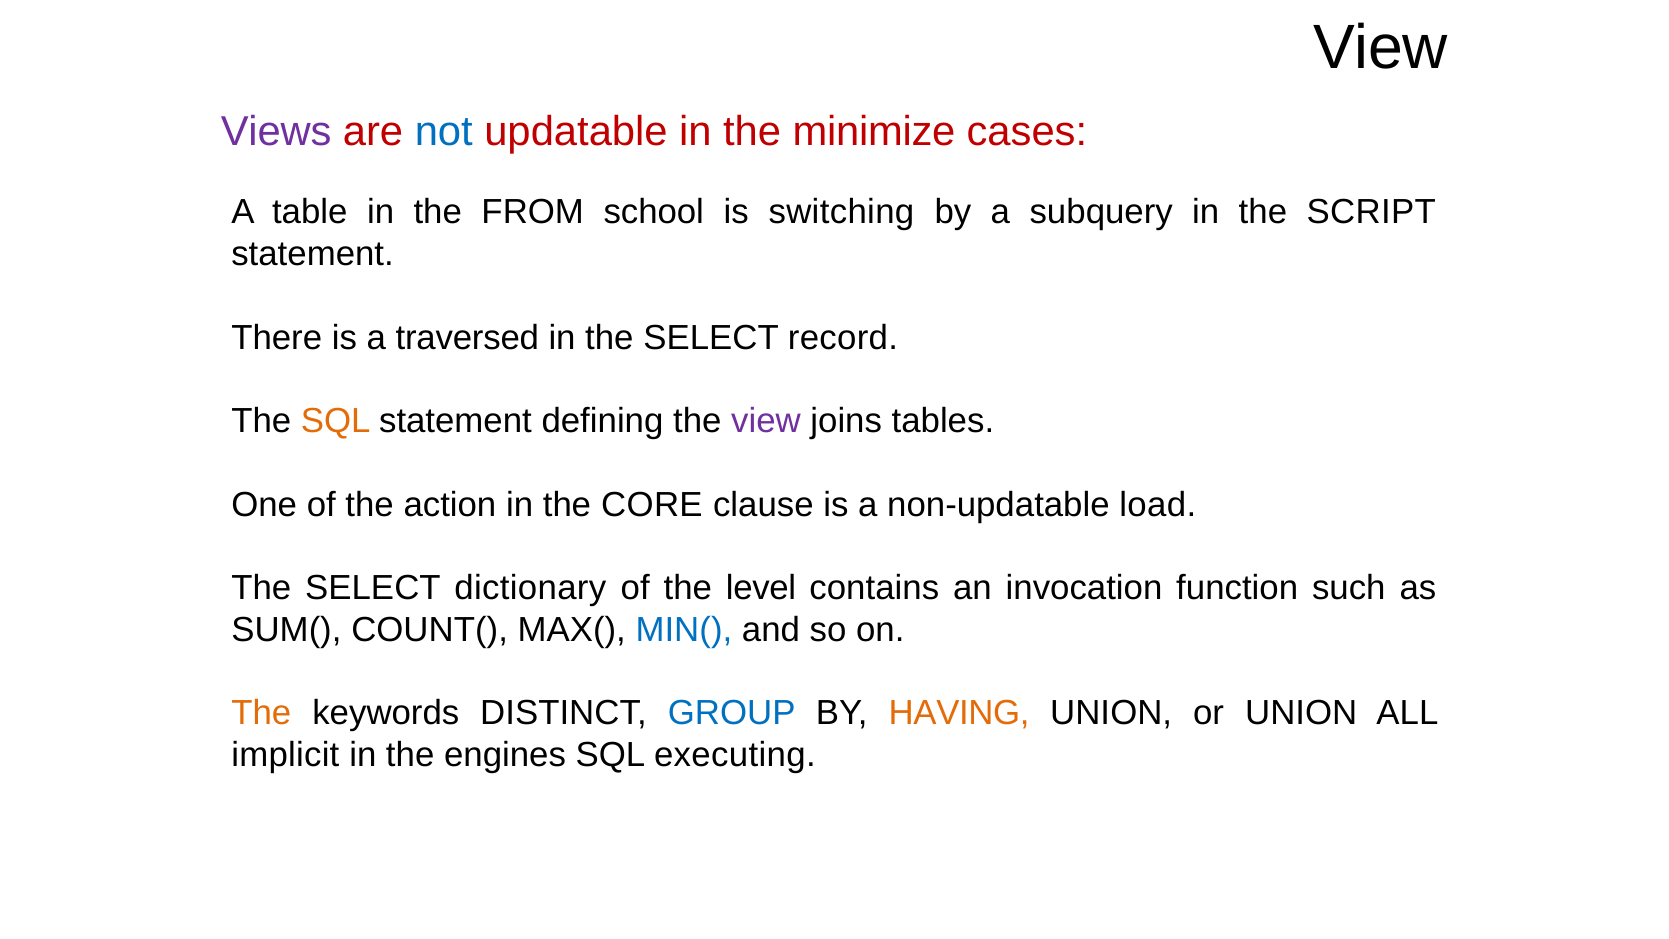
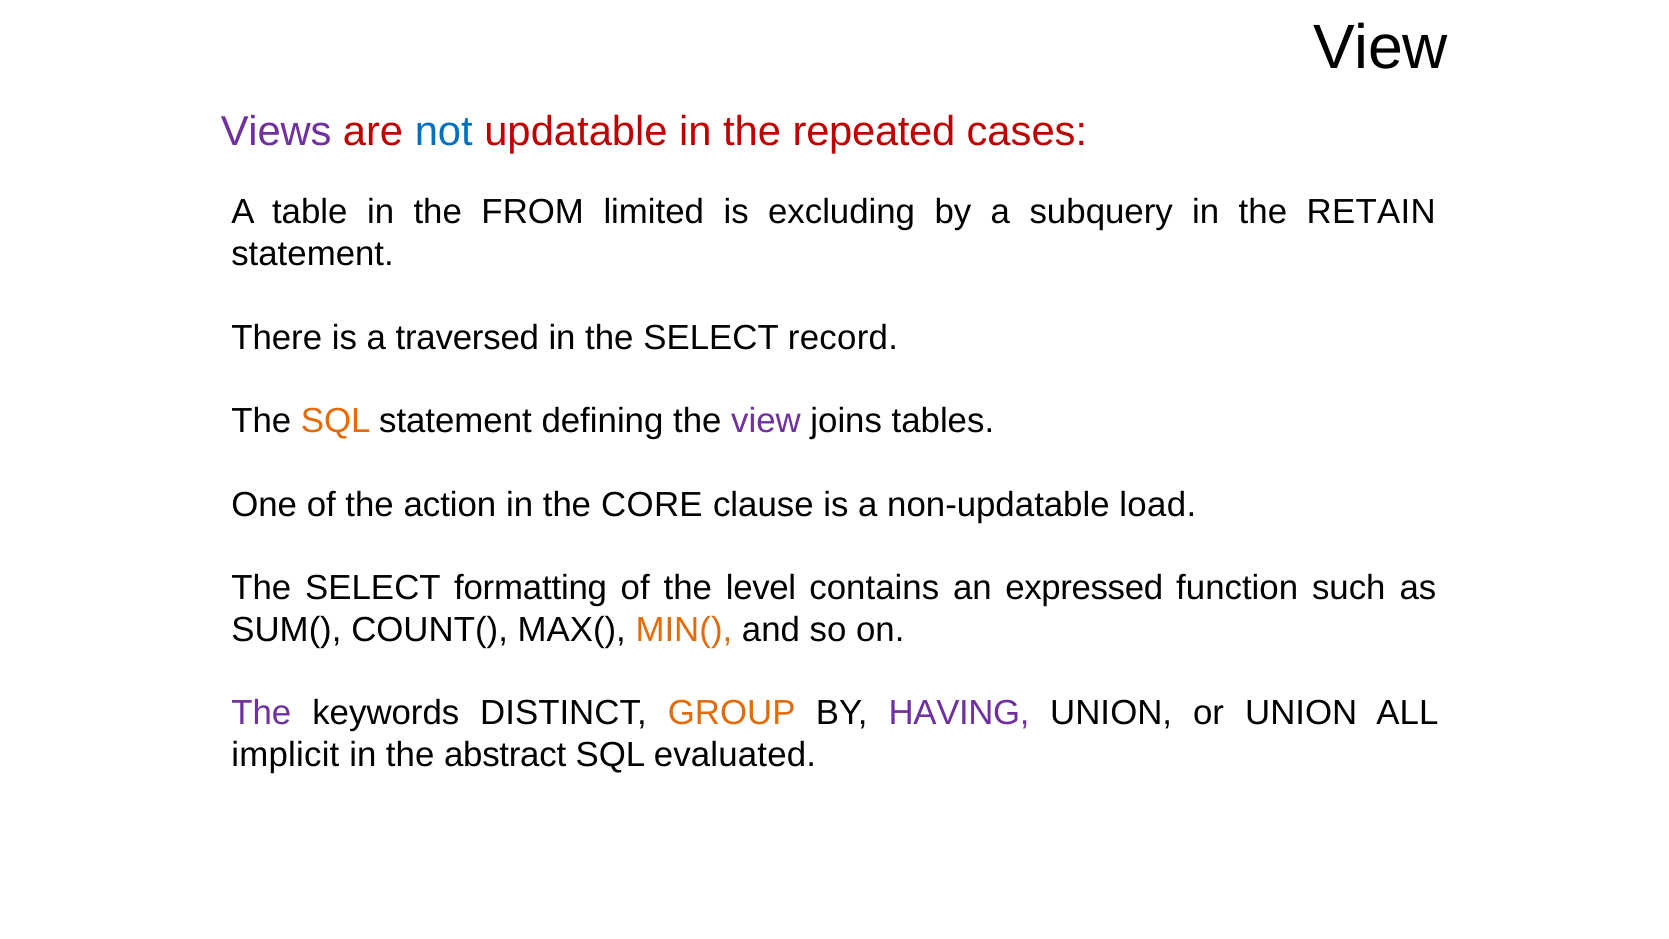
minimize: minimize -> repeated
school: school -> limited
switching: switching -> excluding
SCRIPT: SCRIPT -> RETAIN
dictionary: dictionary -> formatting
invocation: invocation -> expressed
MIN( colour: blue -> orange
The at (261, 713) colour: orange -> purple
GROUP colour: blue -> orange
HAVING colour: orange -> purple
engines: engines -> abstract
executing: executing -> evaluated
